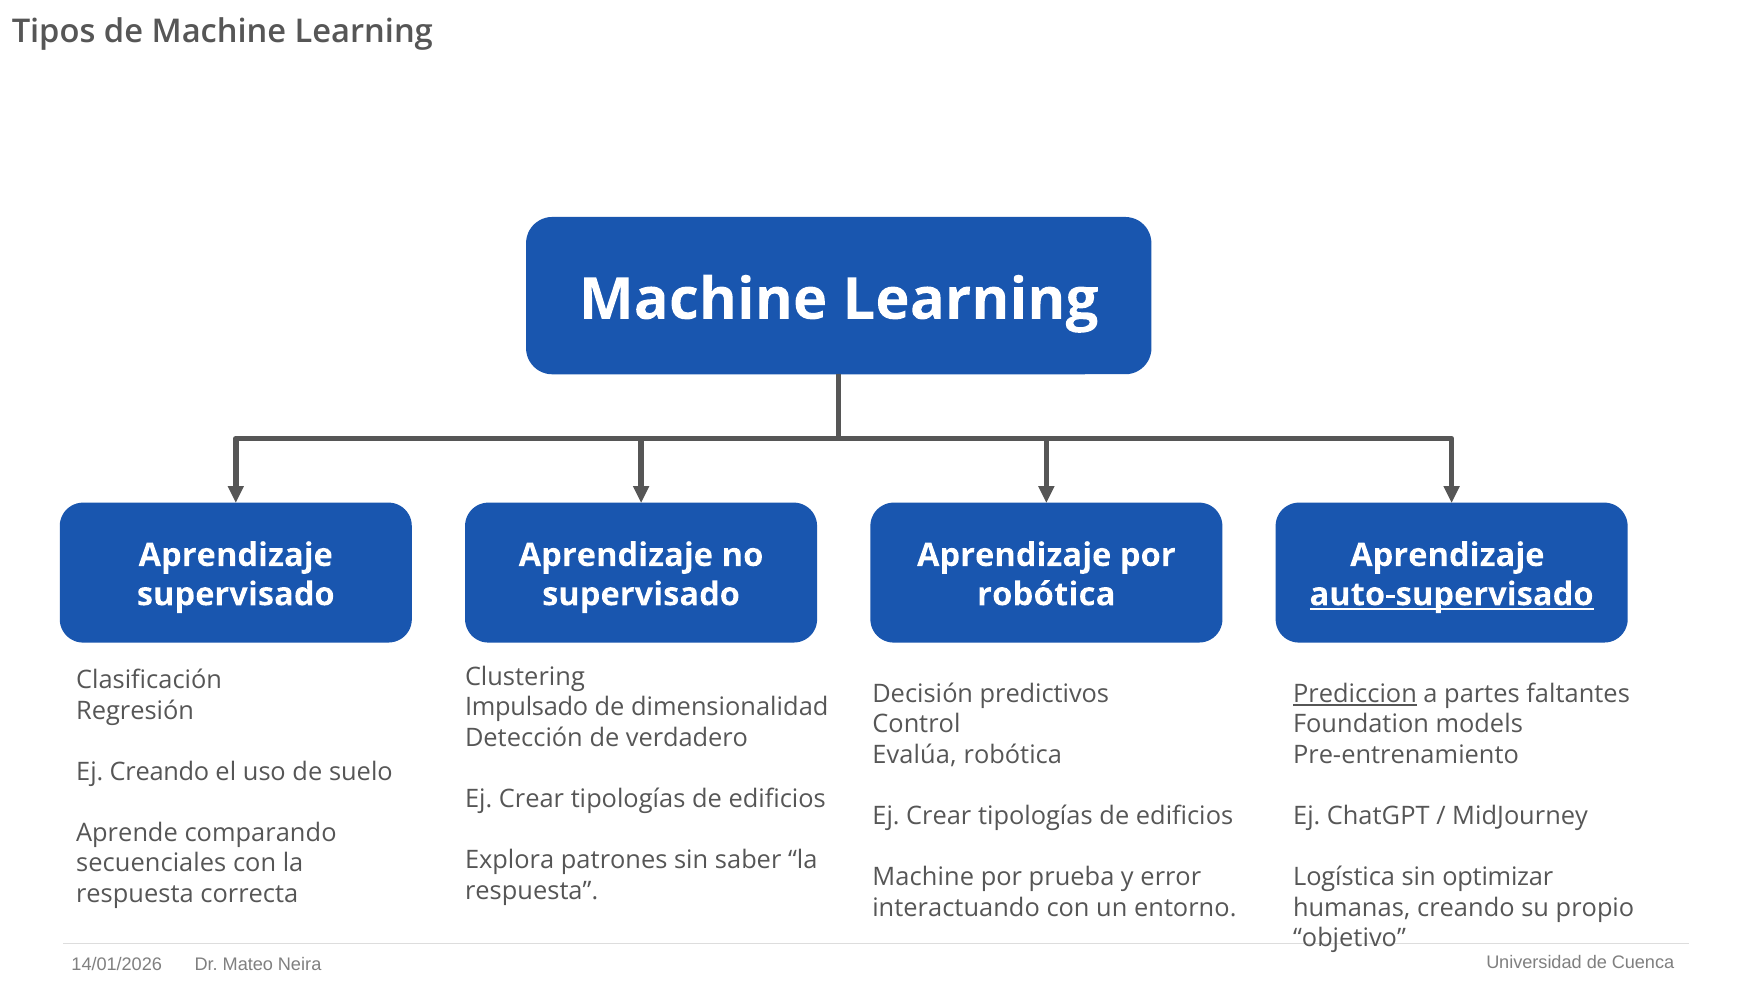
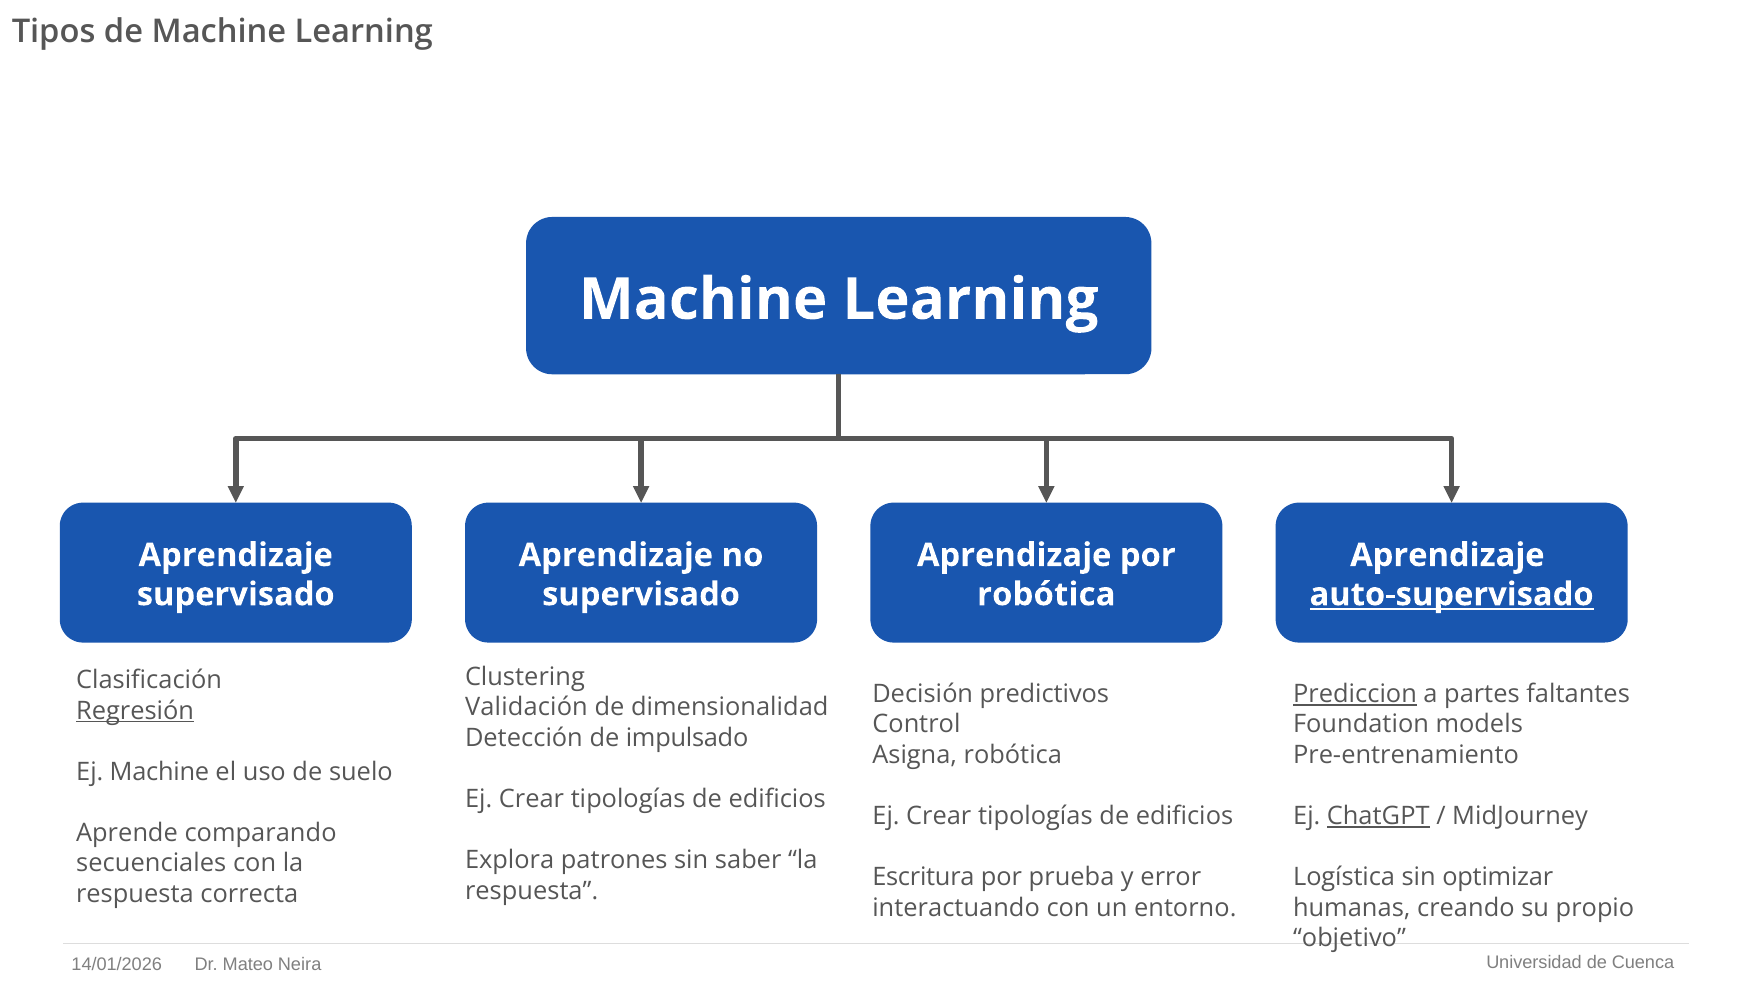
Impulsado: Impulsado -> Validación
Regresión underline: none -> present
verdadero: verdadero -> impulsado
Evalúa: Evalúa -> Asigna
Ej Creando: Creando -> Machine
ChatGPT underline: none -> present
Machine at (923, 877): Machine -> Escritura
